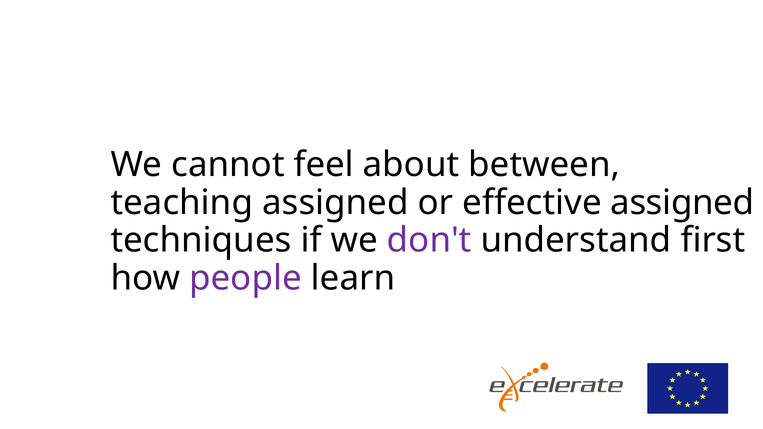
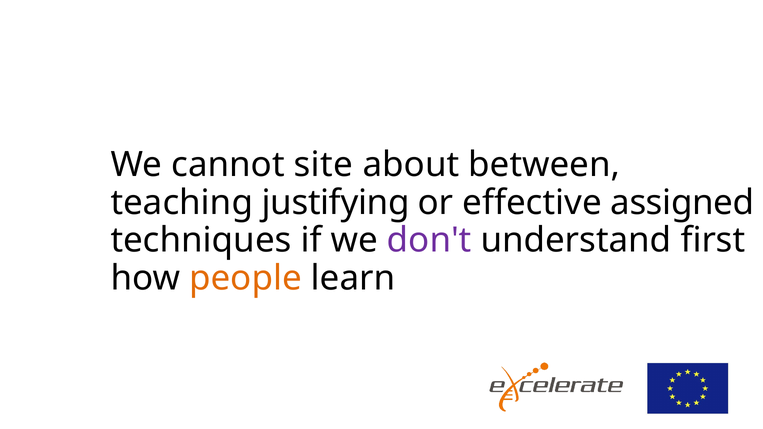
feel: feel -> site
teaching assigned: assigned -> justifying
people colour: purple -> orange
